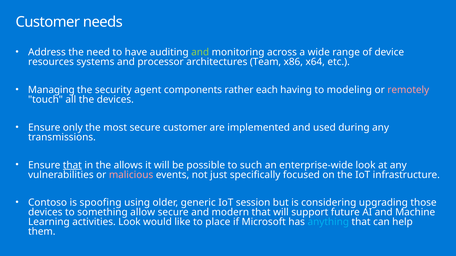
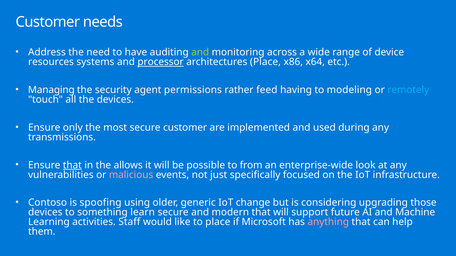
processor underline: none -> present
architectures Team: Team -> Place
components: components -> permissions
each: each -> feed
remotely colour: pink -> light blue
such: such -> from
session: session -> change
allow: allow -> learn
activities Look: Look -> Staff
anything colour: light blue -> pink
